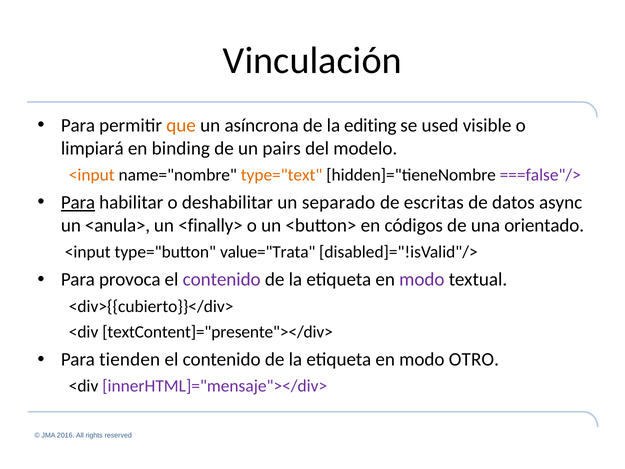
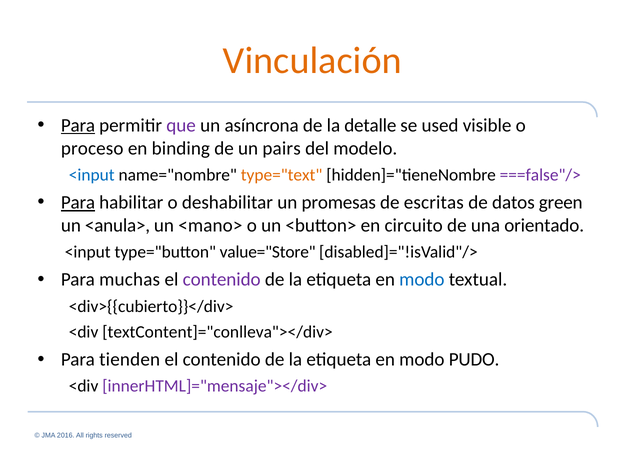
Vinculación colour: black -> orange
Para at (78, 125) underline: none -> present
que colour: orange -> purple
editing: editing -> detalle
limpiará: limpiará -> proceso
<input at (92, 175) colour: orange -> blue
separado: separado -> promesas
async: async -> green
<finally>: <finally> -> <mano>
códigos: códigos -> circuito
value="Trata: value="Trata -> value="Store
provoca: provoca -> muchas
modo at (422, 279) colour: purple -> blue
textContent]="presente"></div>: textContent]="presente"></div> -> textContent]="conlleva"></div>
OTRO: OTRO -> PUDO
